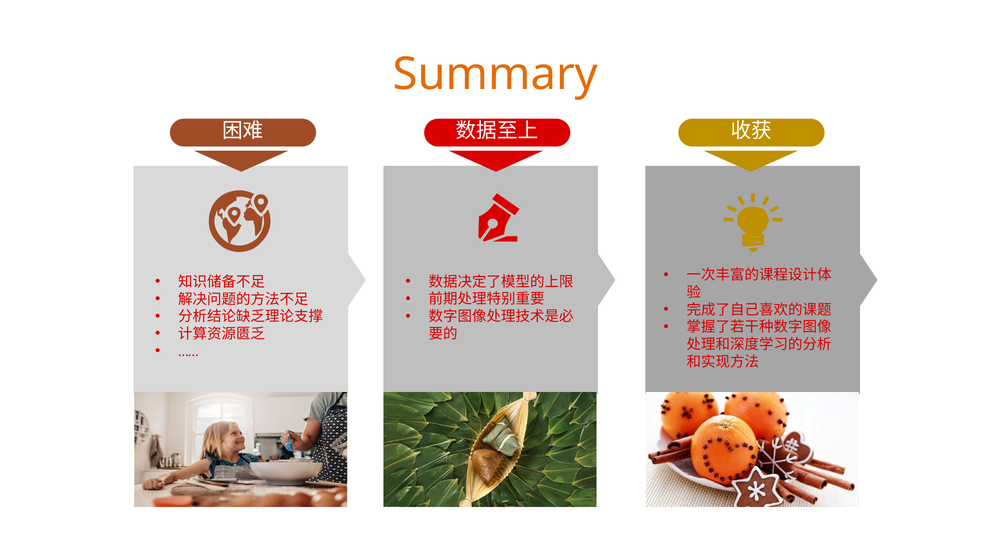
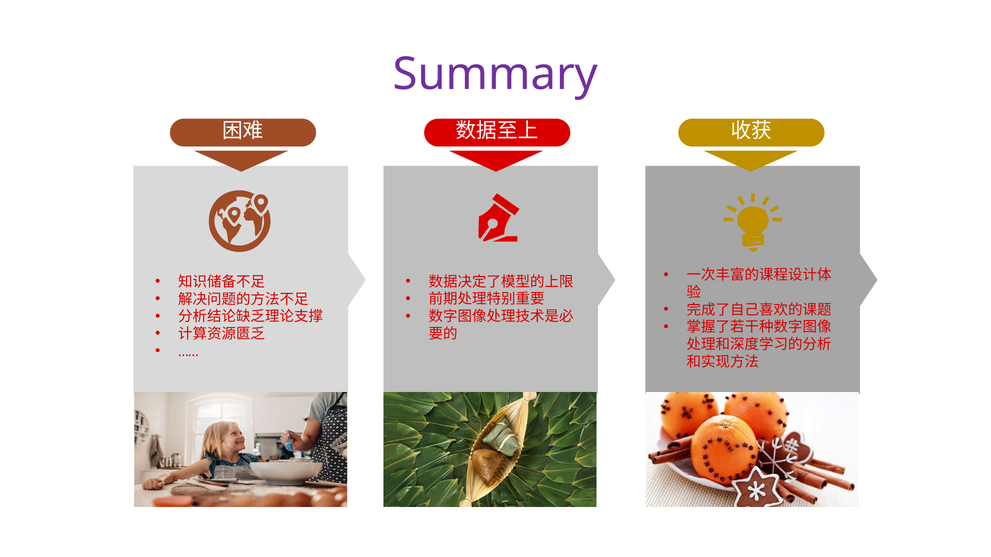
Summary colour: orange -> purple
